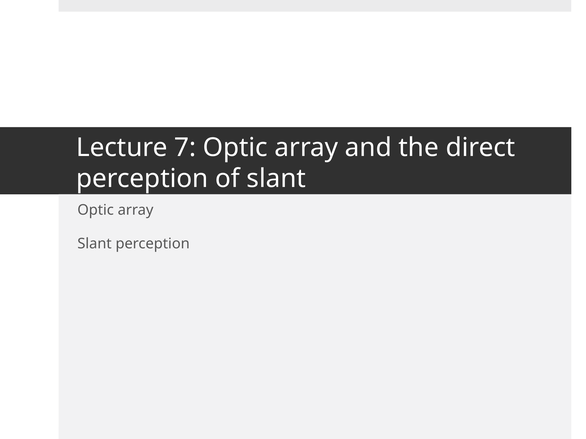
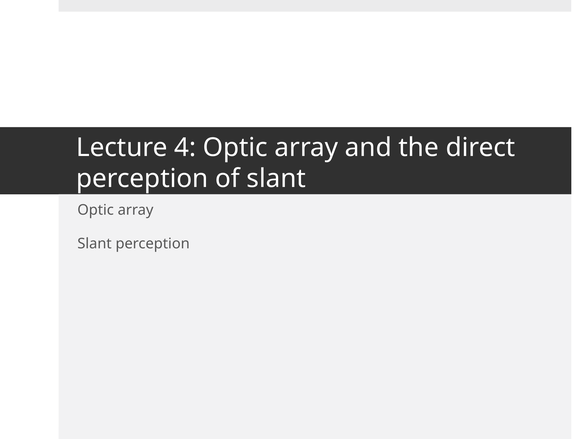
7: 7 -> 4
